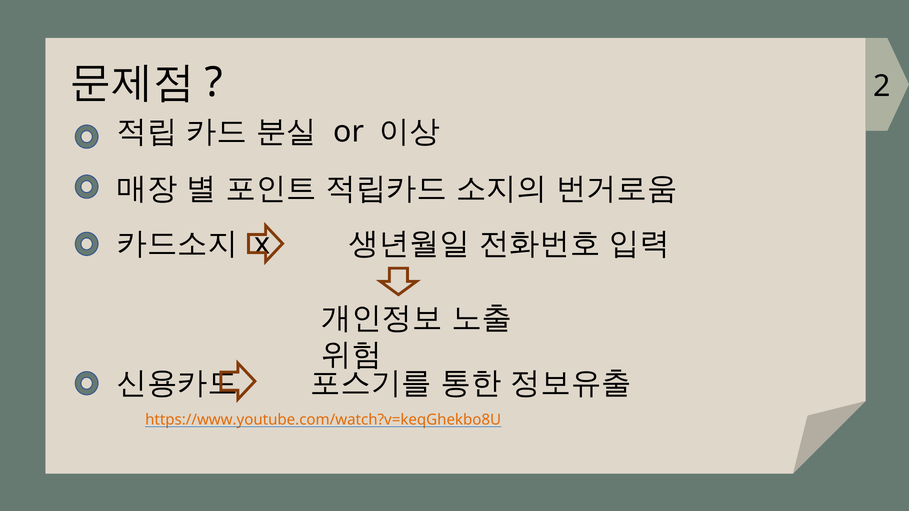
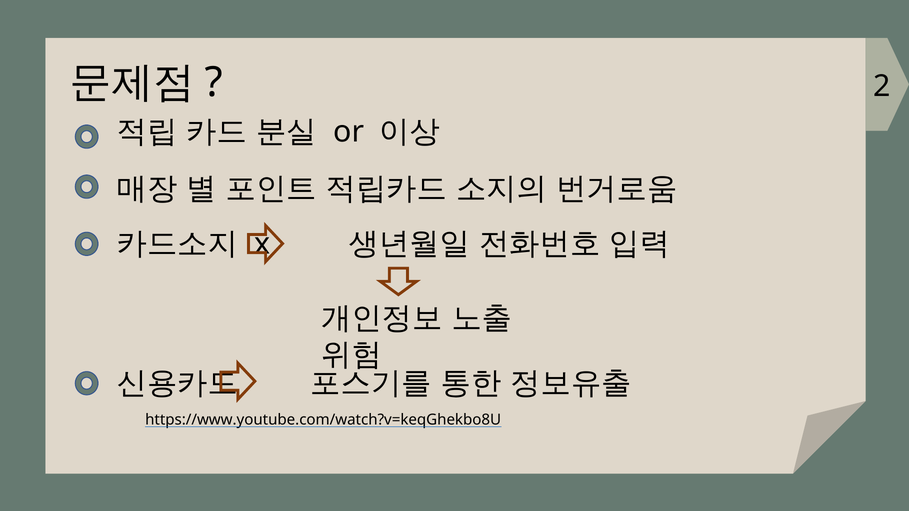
https://www.youtube.com/watch?v=keqGhekbo8U colour: orange -> black
